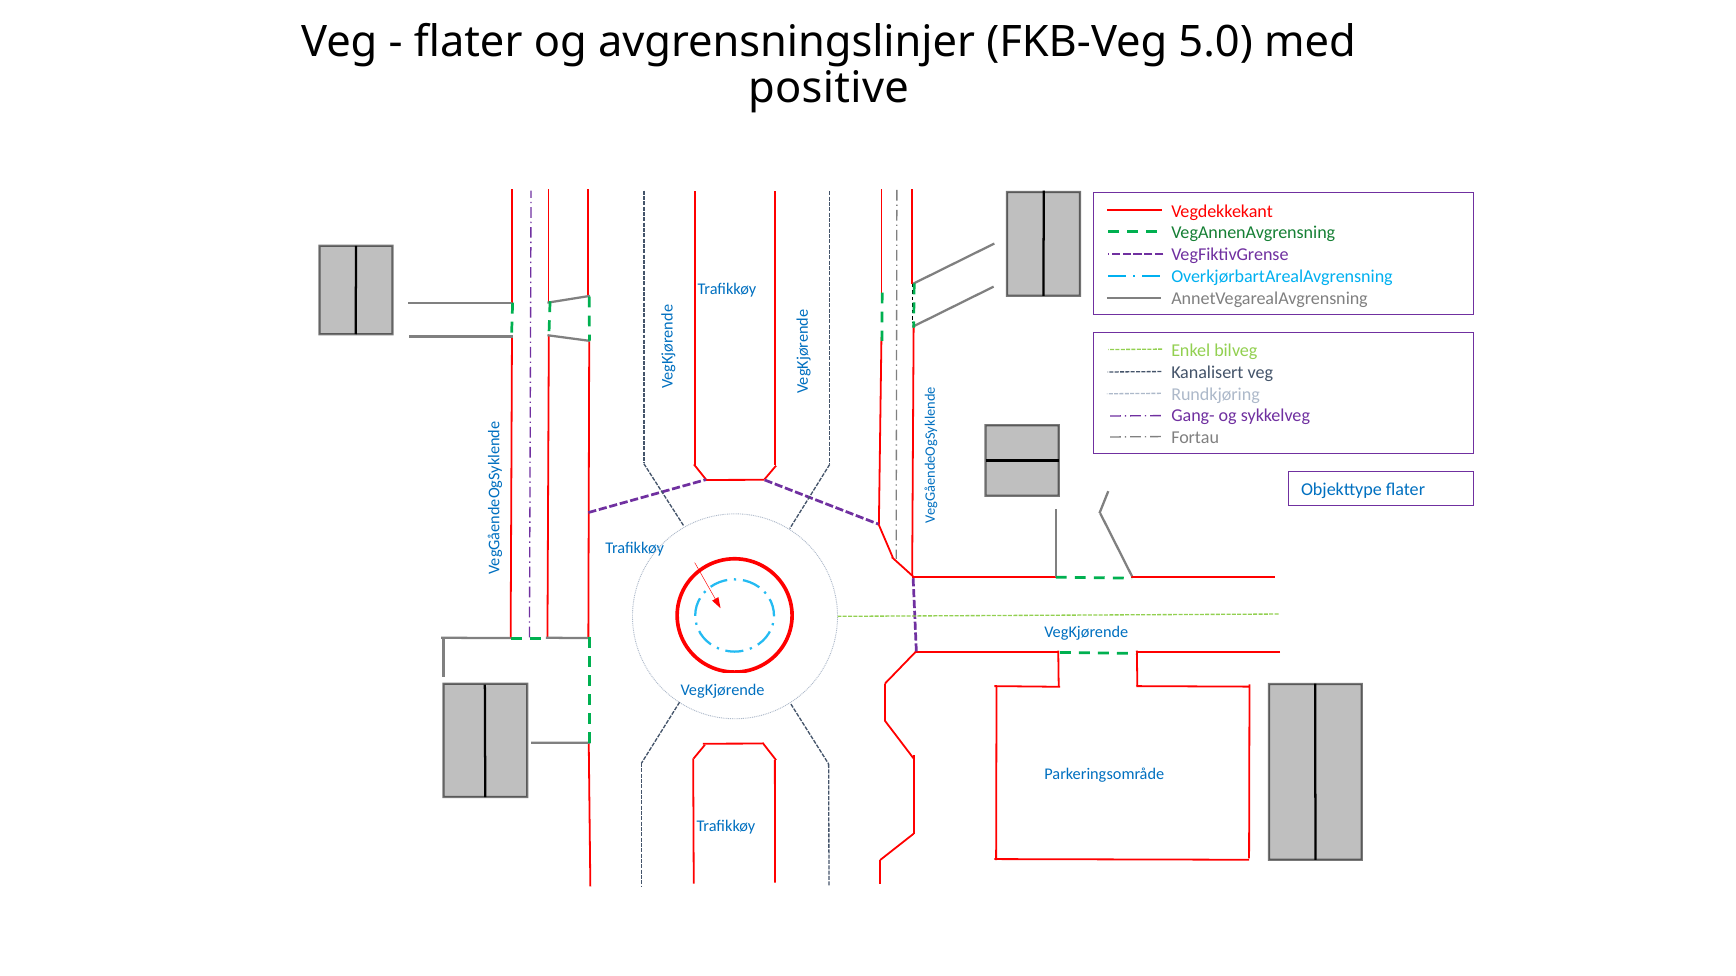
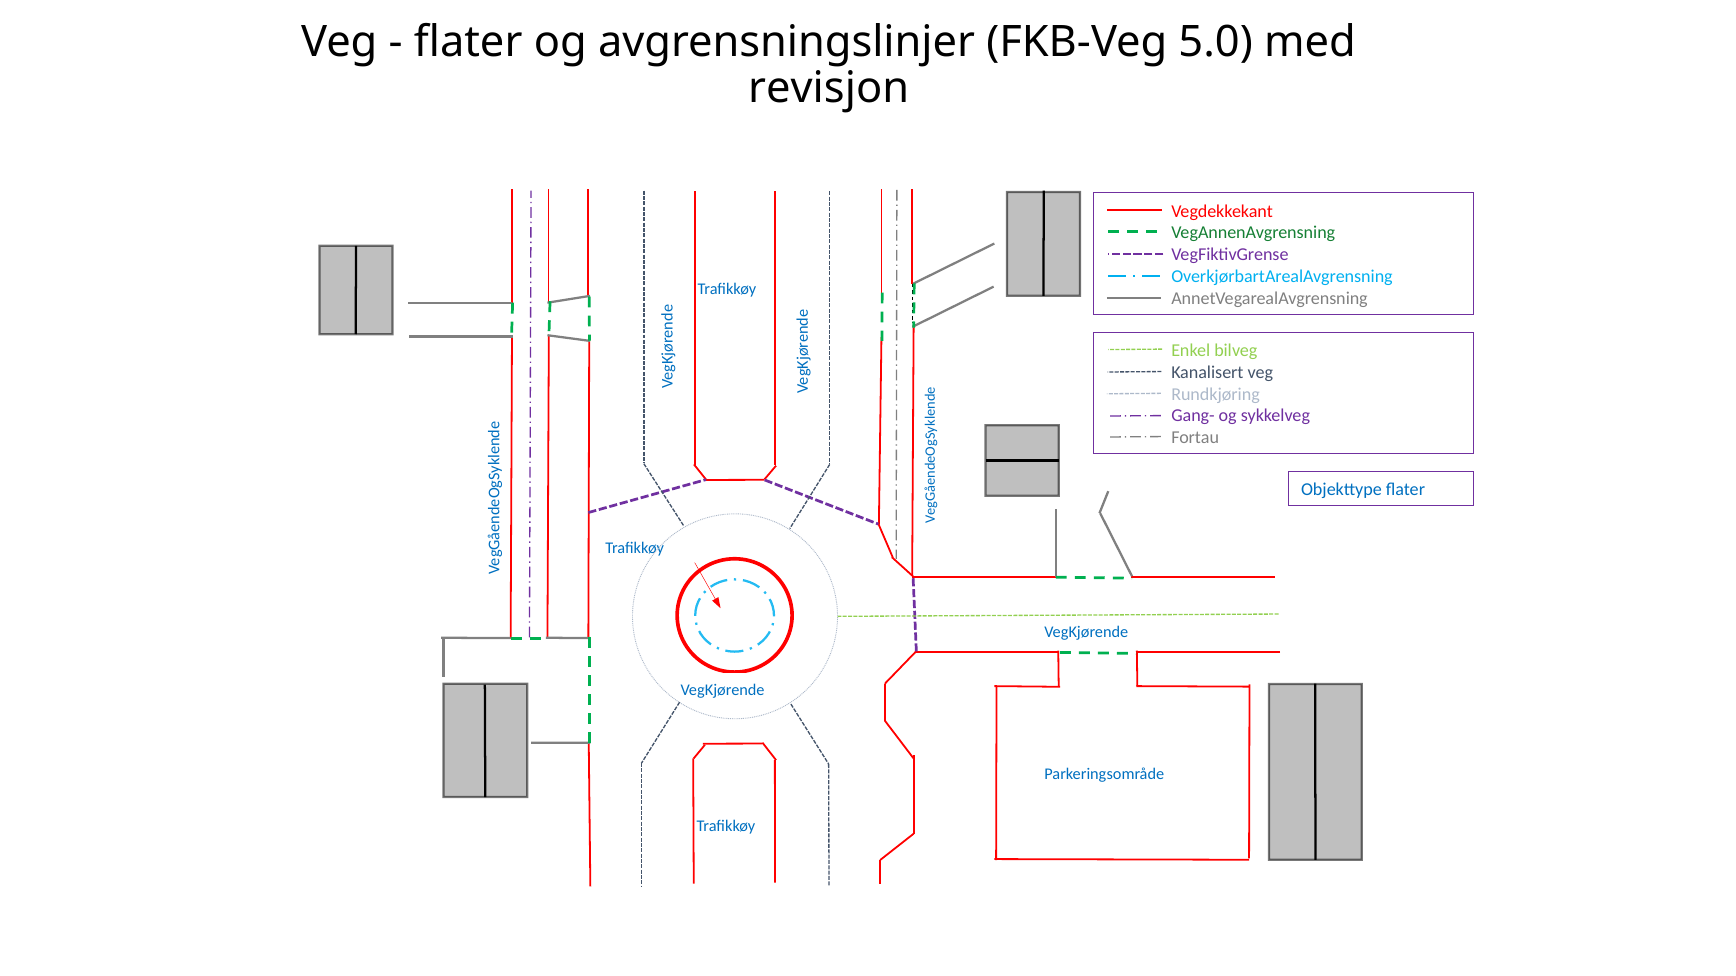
positive: positive -> revisjon
